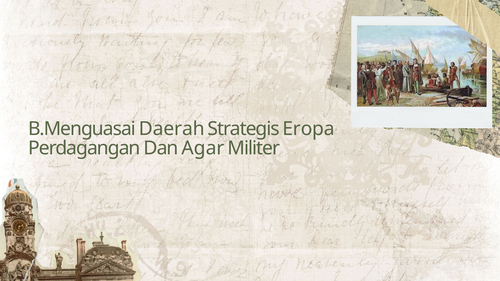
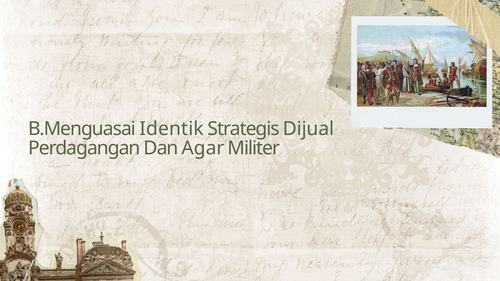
Daerah: Daerah -> Identik
Eropa: Eropa -> Dijual
